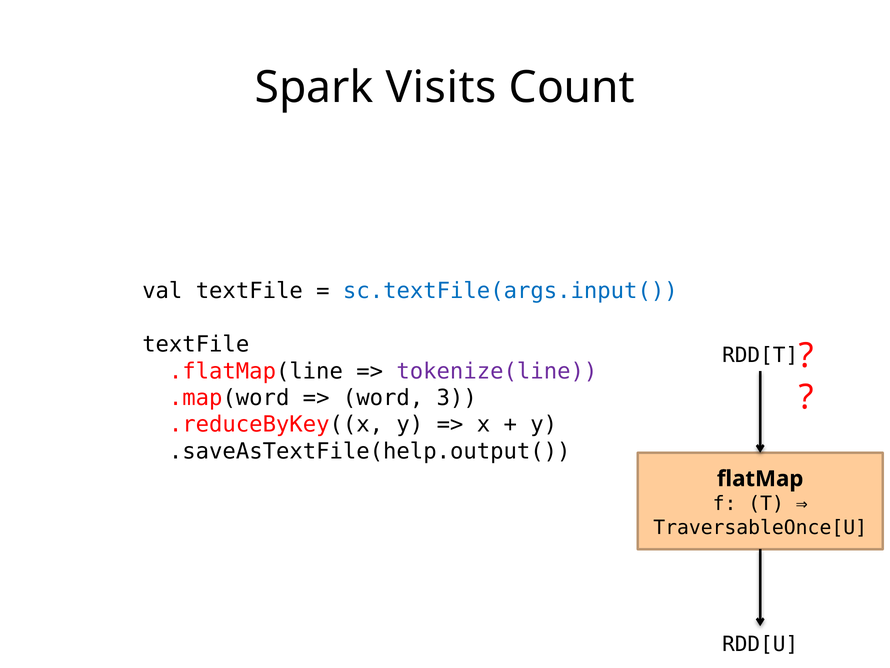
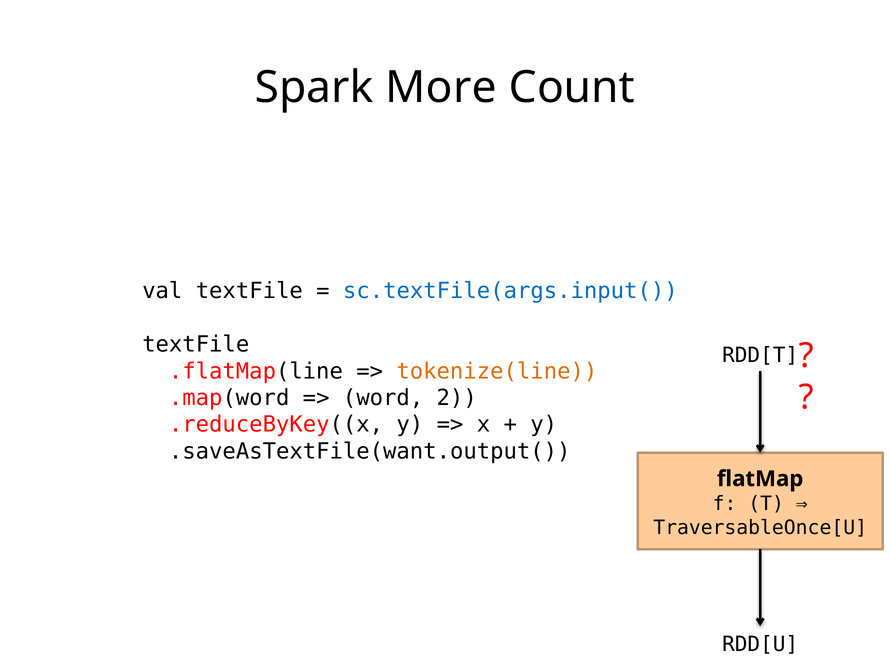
Visits: Visits -> More
tokenize(line colour: purple -> orange
3: 3 -> 2
.saveAsTextFile(help.output(: .saveAsTextFile(help.output( -> .saveAsTextFile(want.output(
